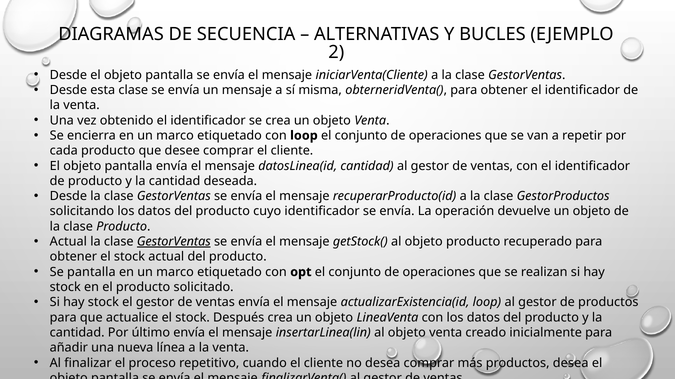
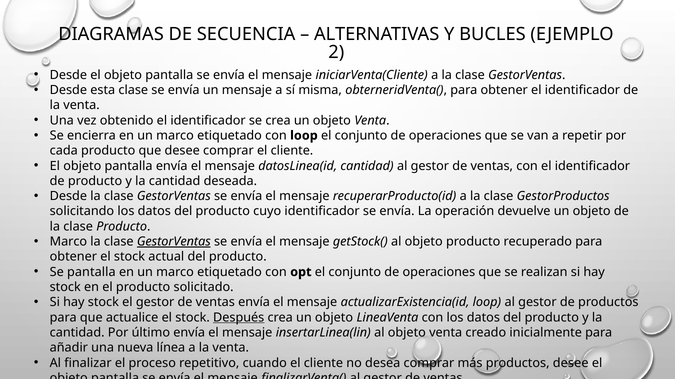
Actual at (68, 242): Actual -> Marco
Después underline: none -> present
productos desea: desea -> desee
